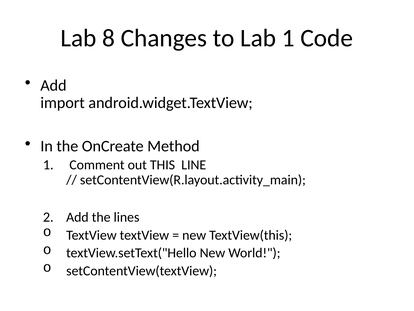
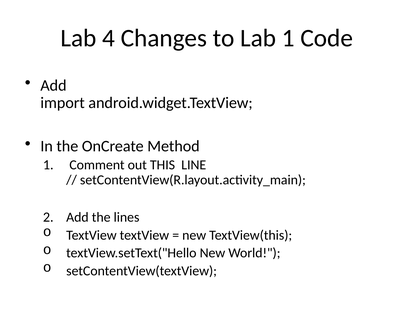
8: 8 -> 4
